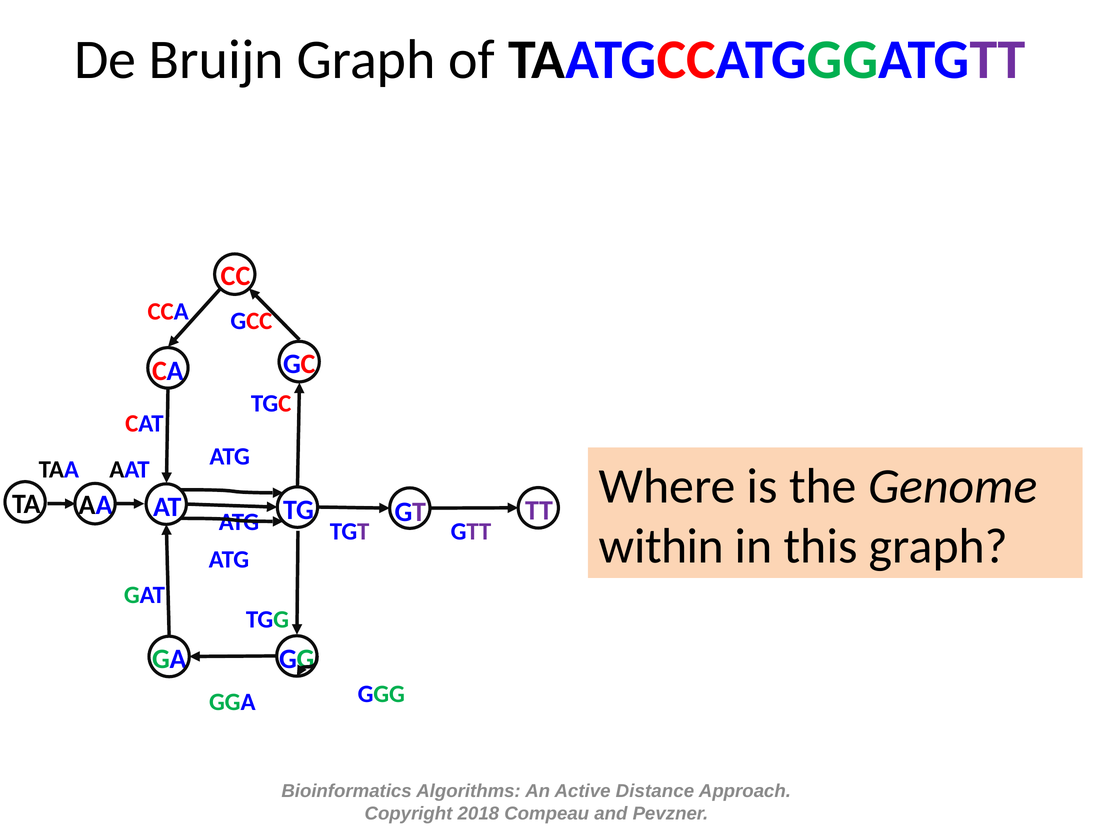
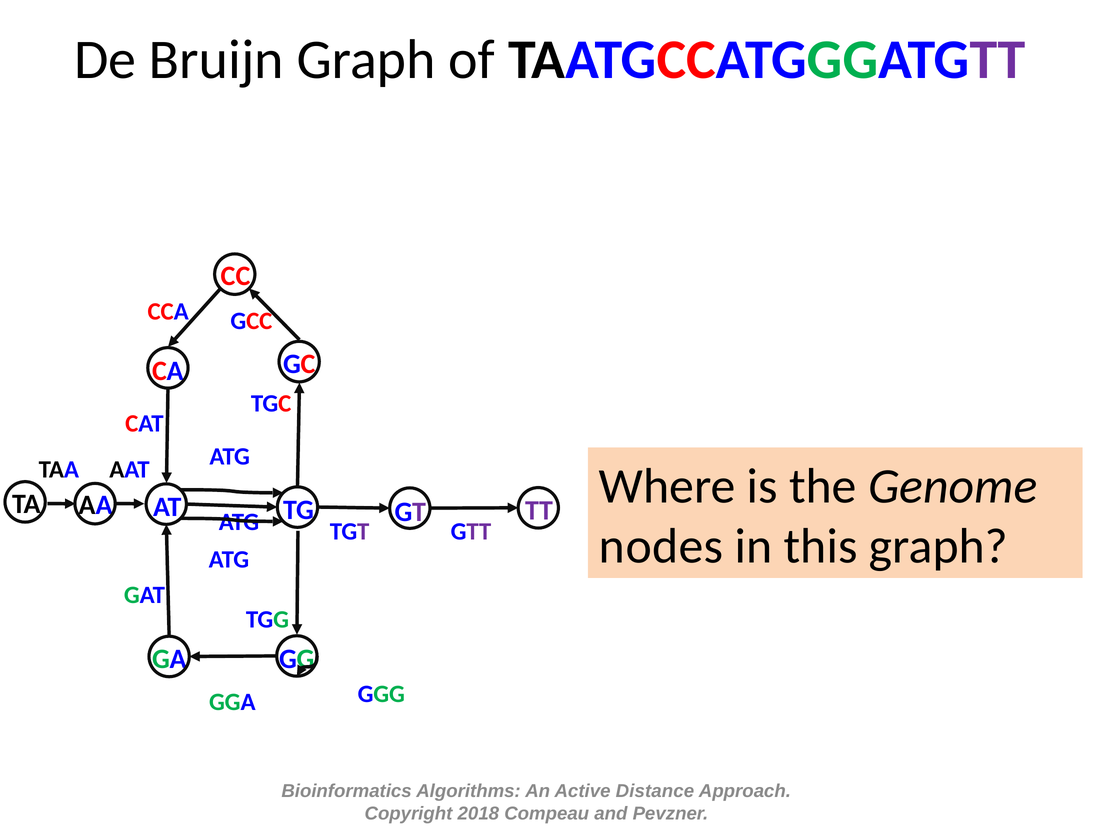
within: within -> nodes
